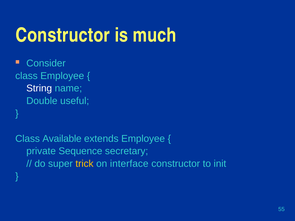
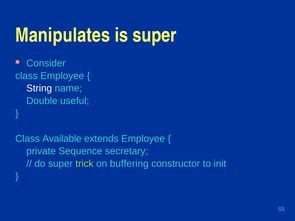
Constructor at (63, 35): Constructor -> Manipulates
is much: much -> super
trick colour: yellow -> light green
interface: interface -> buffering
